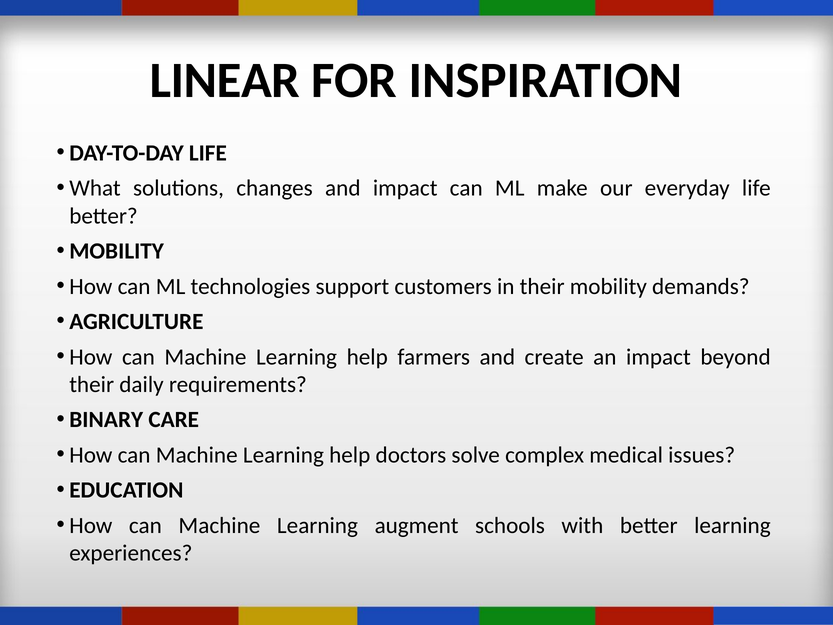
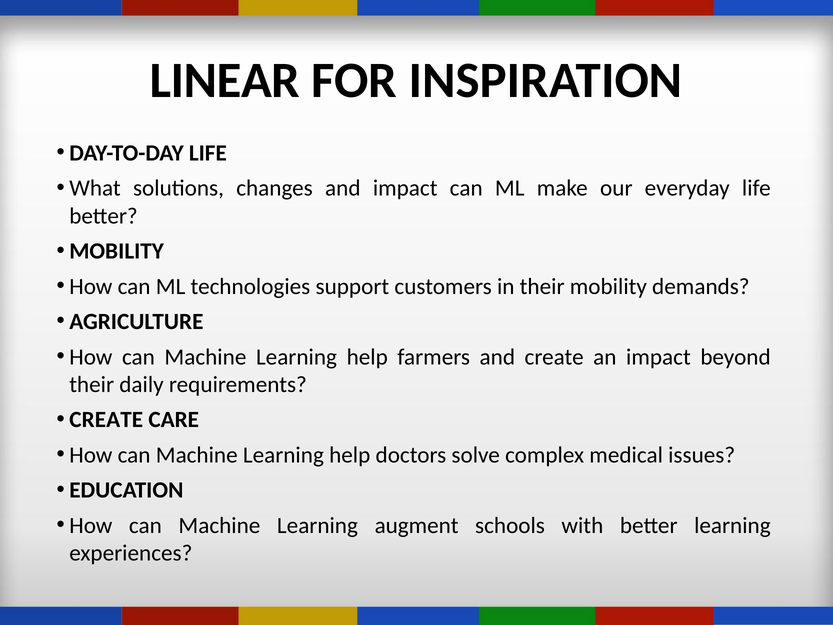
BINARY at (106, 420): BINARY -> CREATE
